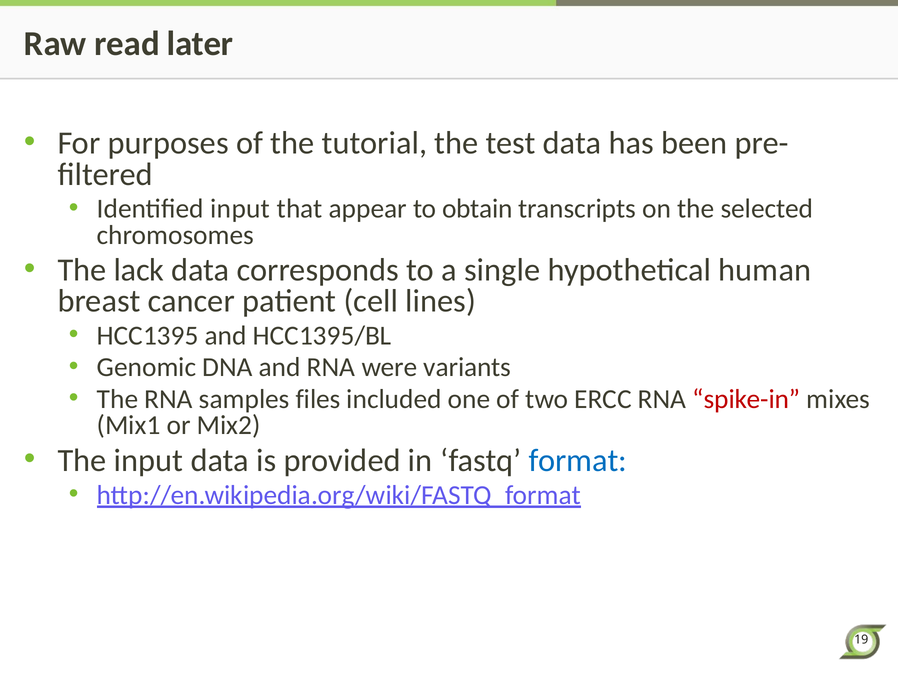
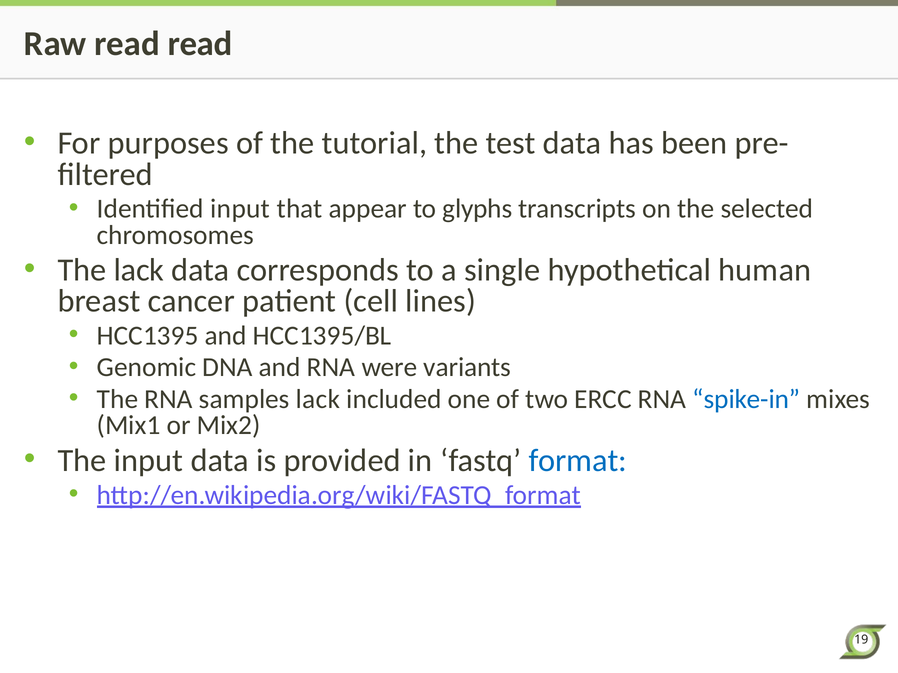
read later: later -> read
obtain: obtain -> glyphs
samples files: files -> lack
spike-in colour: red -> blue
